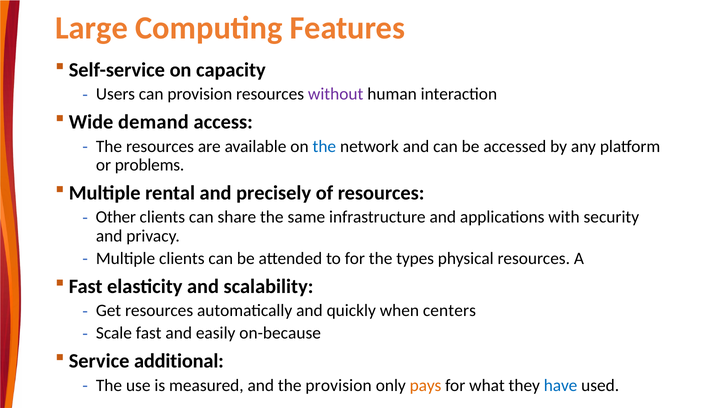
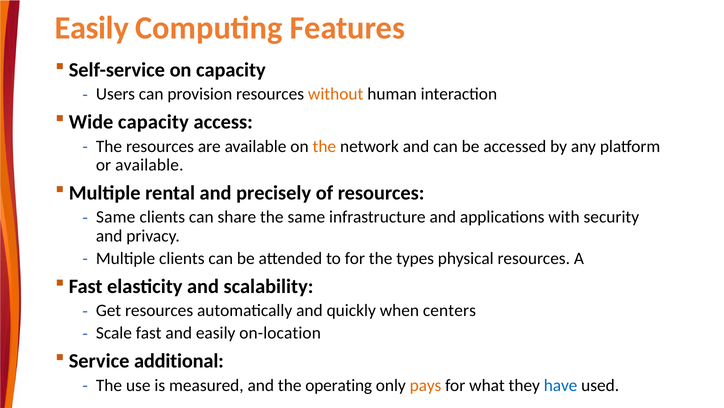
Large at (92, 28): Large -> Easily
without colour: purple -> orange
Wide demand: demand -> capacity
the at (324, 146) colour: blue -> orange
or problems: problems -> available
Other at (116, 217): Other -> Same
on-because: on-because -> on-location
the provision: provision -> operating
